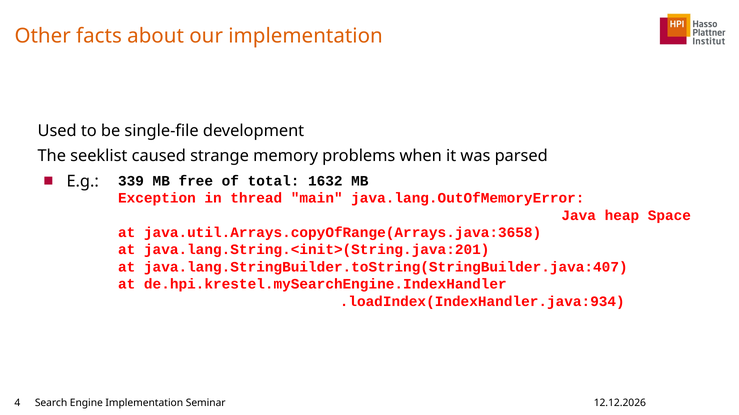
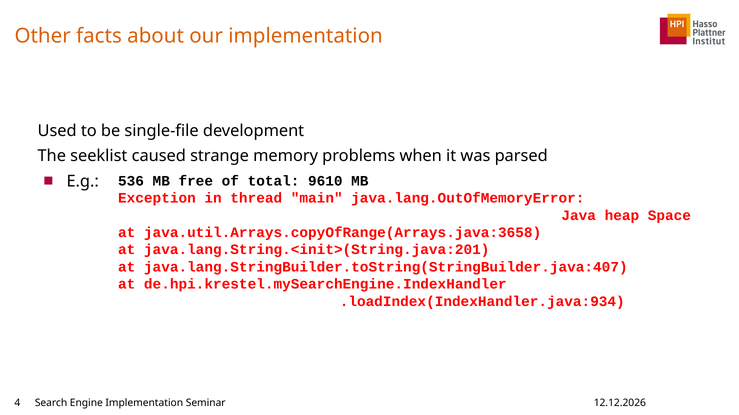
339: 339 -> 536
1632: 1632 -> 9610
